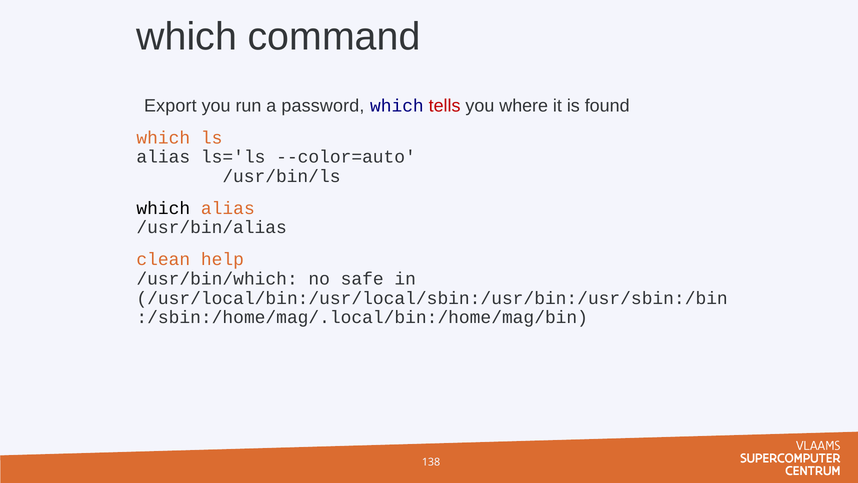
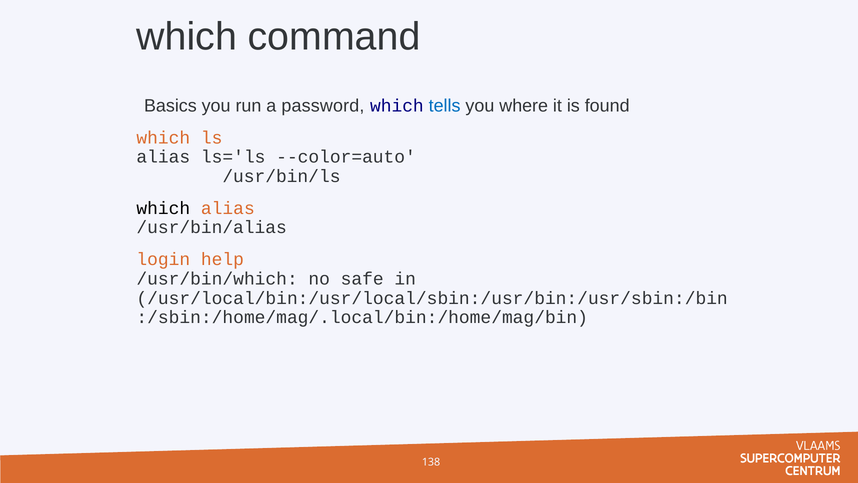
Export: Export -> Basics
tells colour: red -> blue
clean: clean -> login
